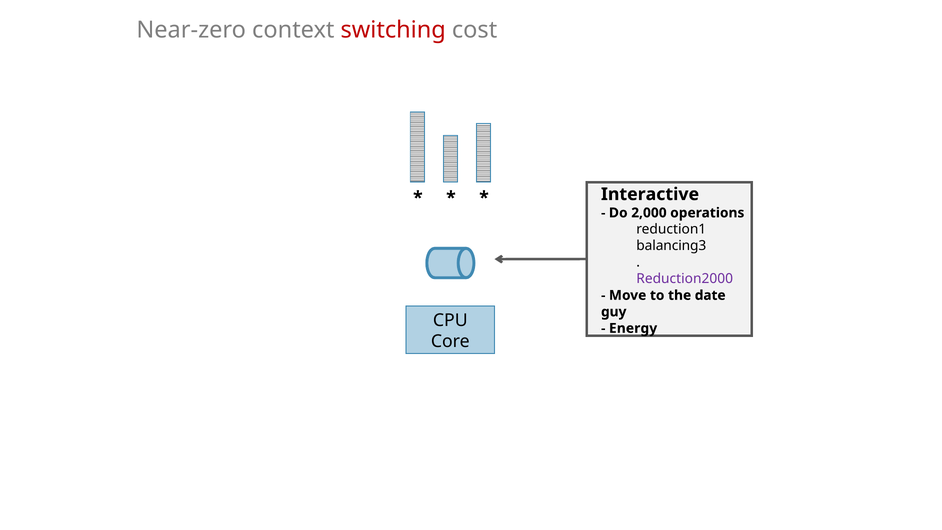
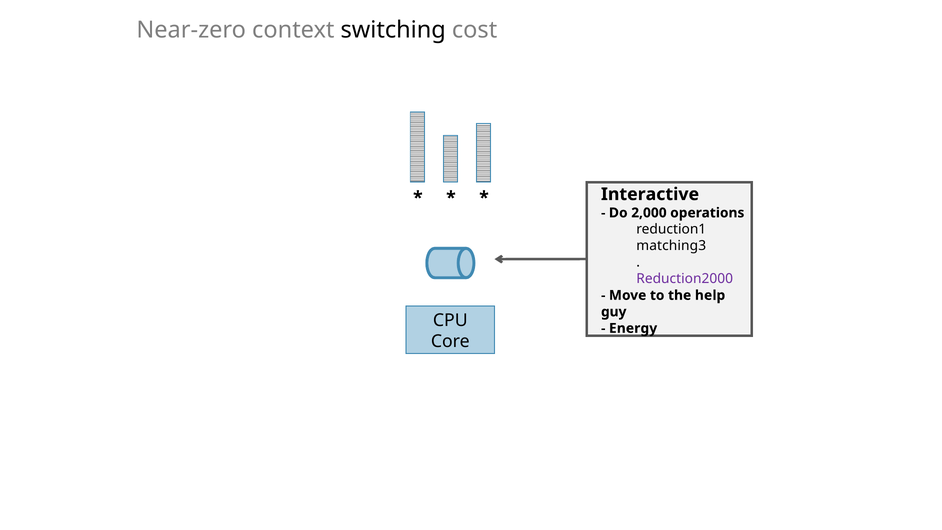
switching colour: red -> black
balancing3: balancing3 -> matching3
date: date -> help
